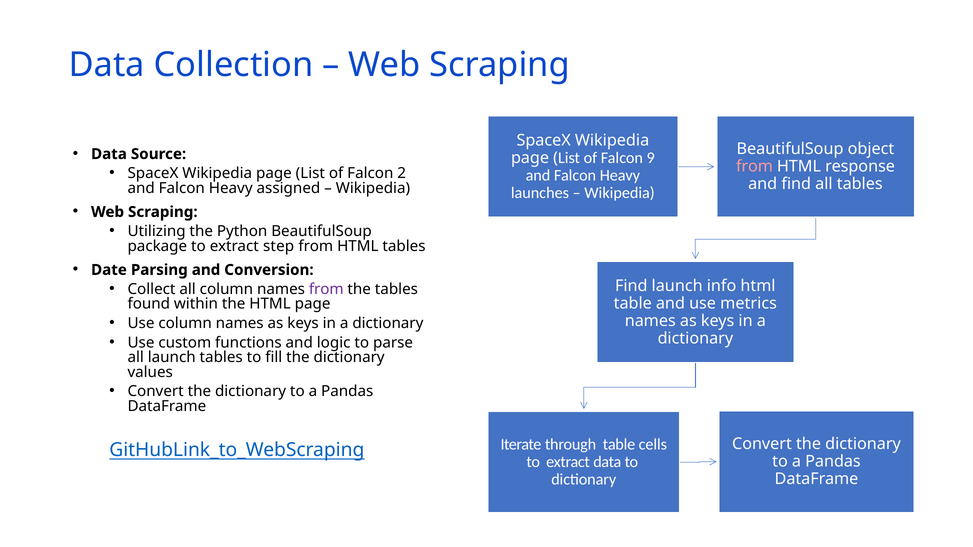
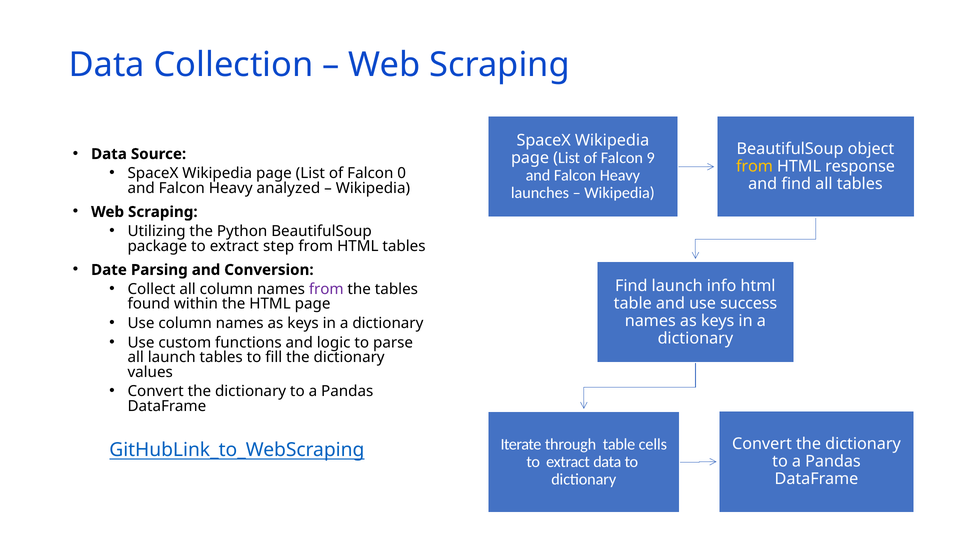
from at (754, 167) colour: pink -> yellow
2: 2 -> 0
assigned: assigned -> analyzed
metrics: metrics -> success
